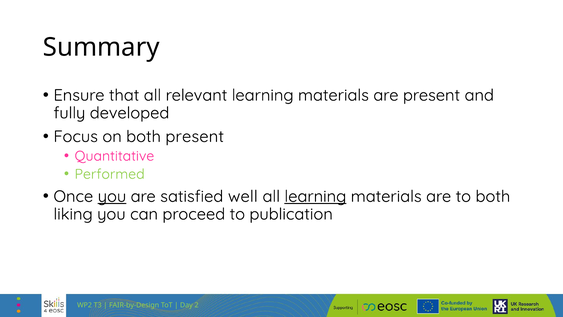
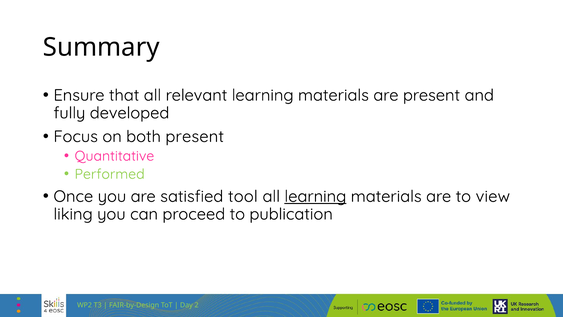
you at (112, 196) underline: present -> none
well: well -> tool
to both: both -> view
